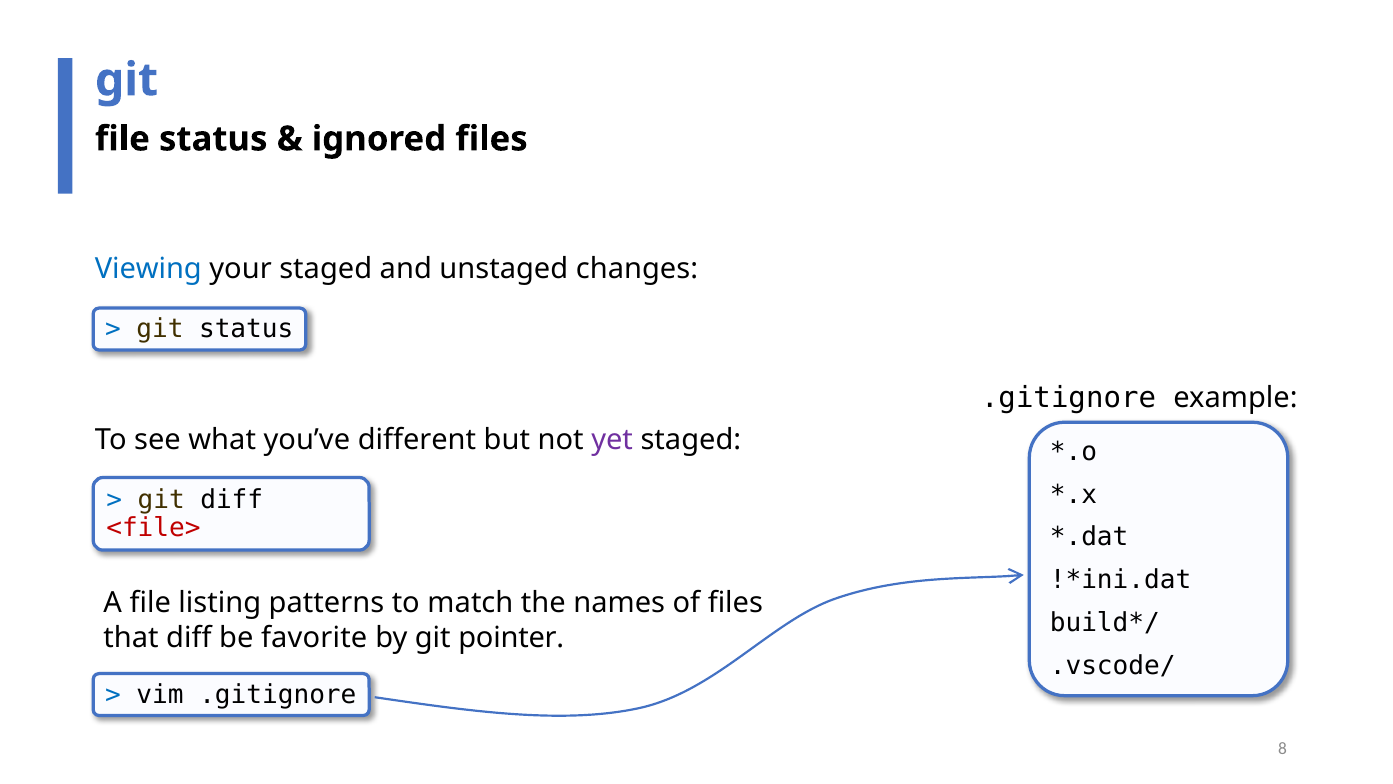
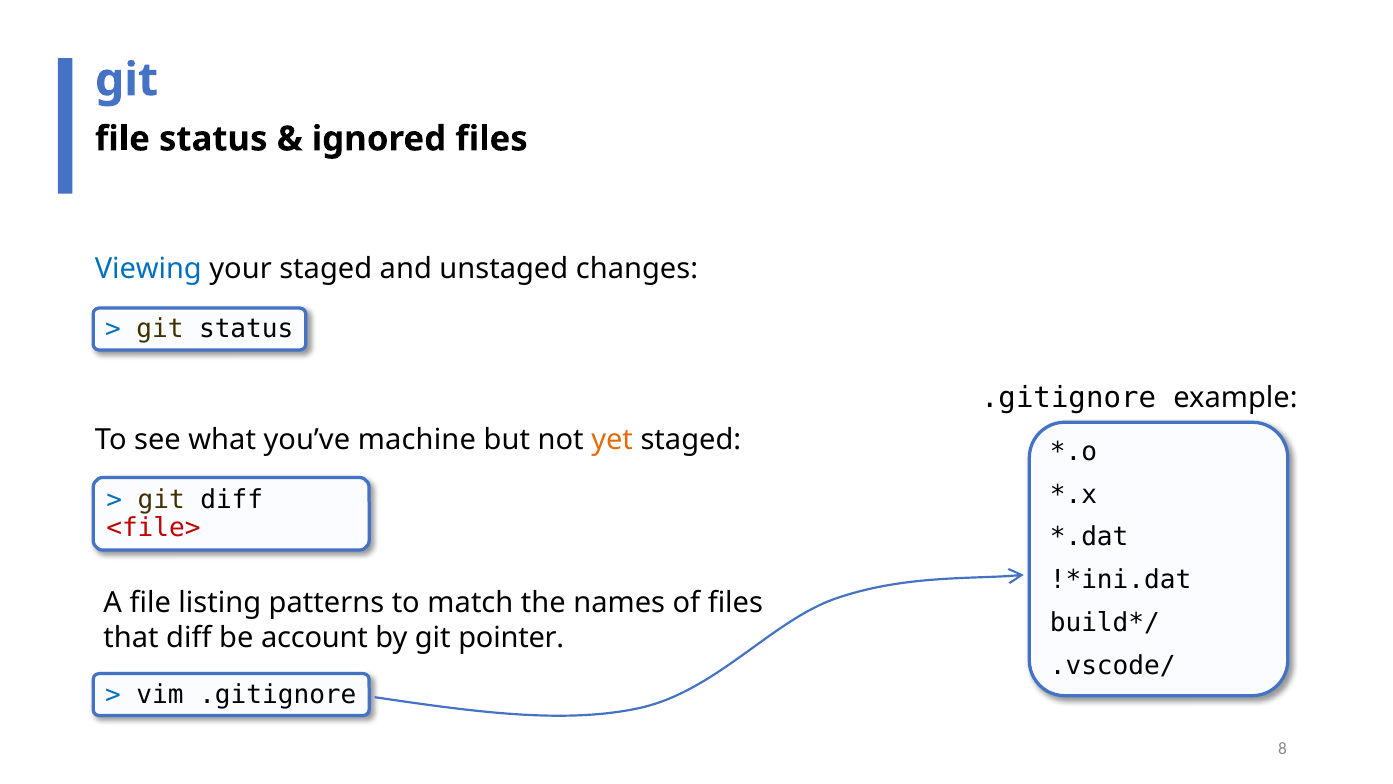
different: different -> machine
yet colour: purple -> orange
favorite: favorite -> account
